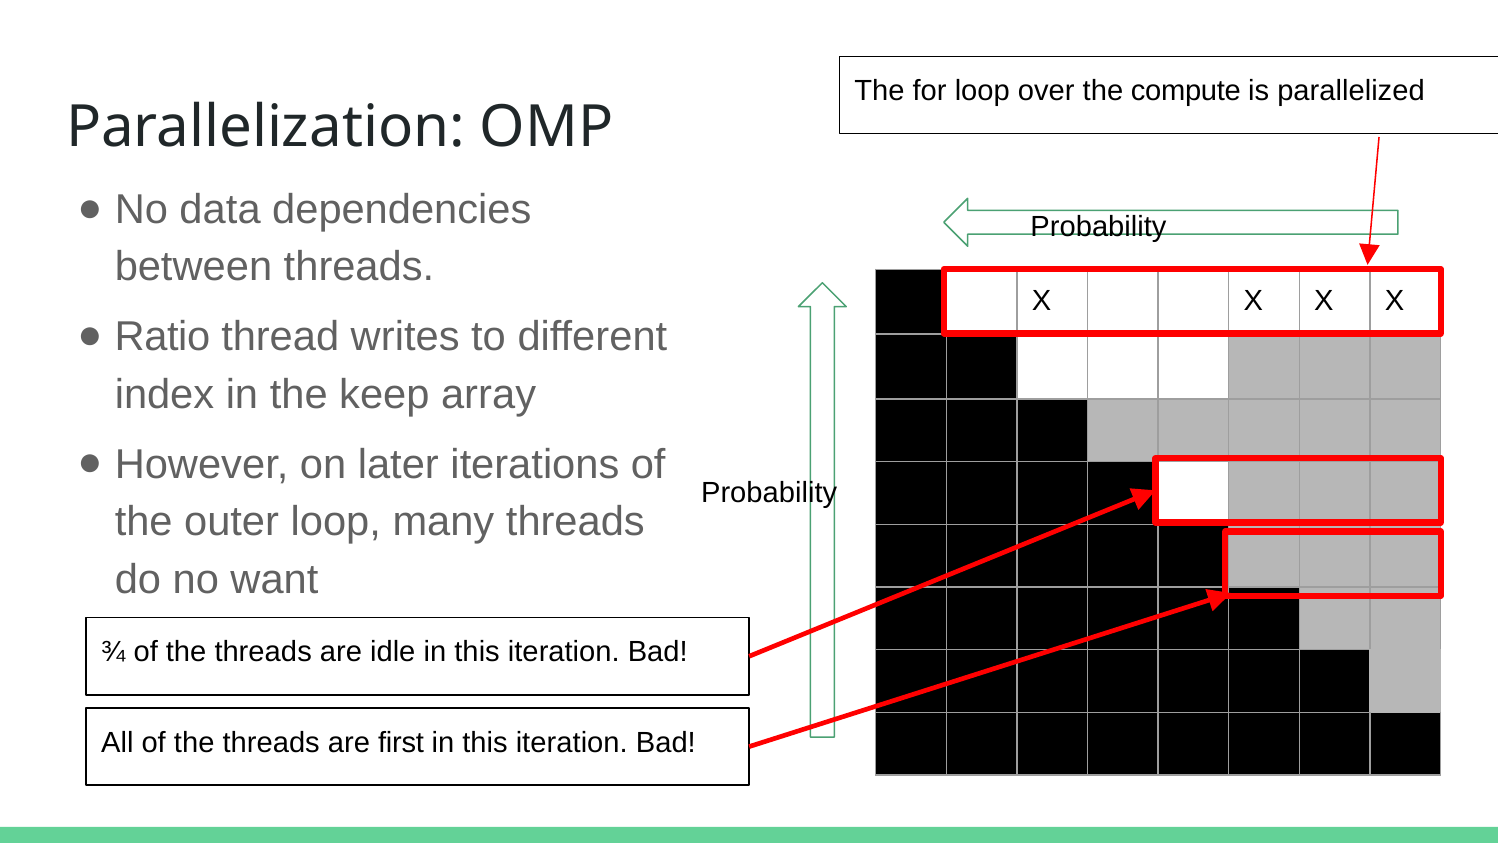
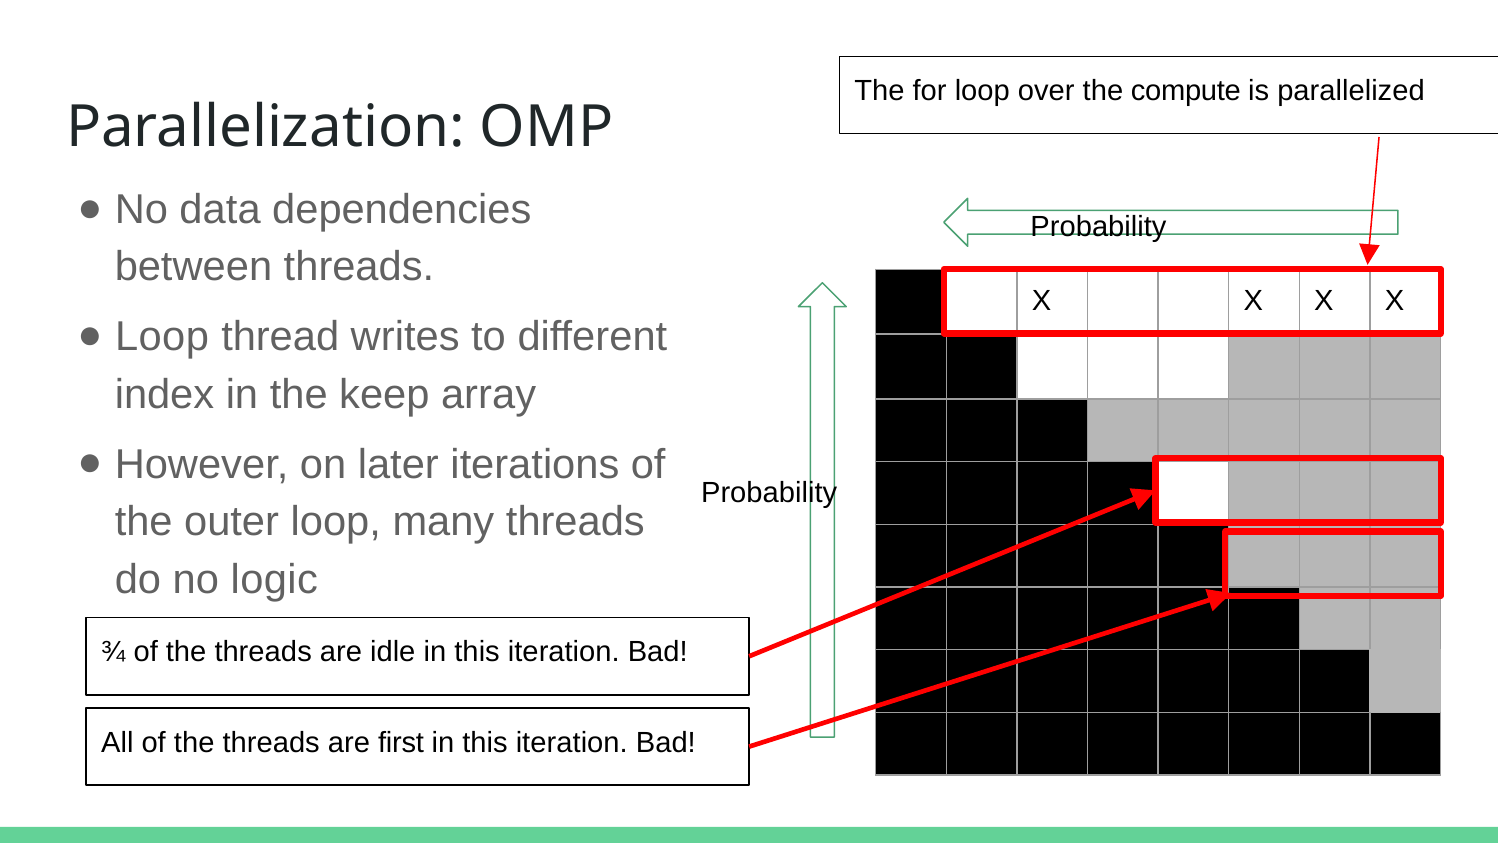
Ratio at (162, 337): Ratio -> Loop
want: want -> logic
